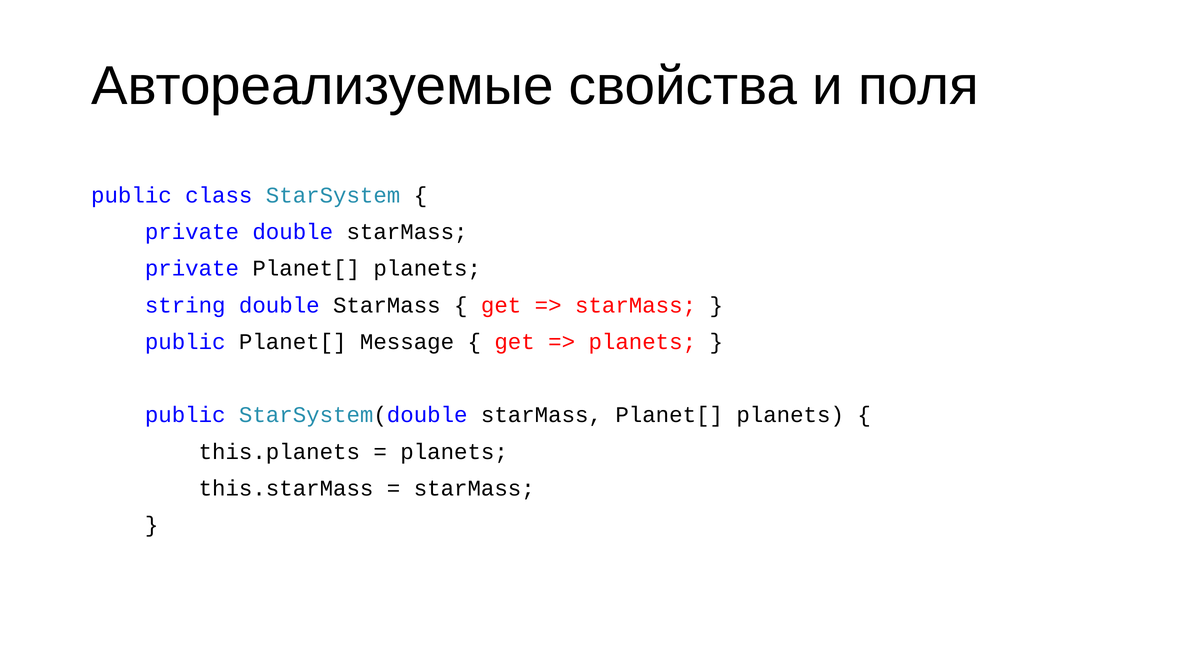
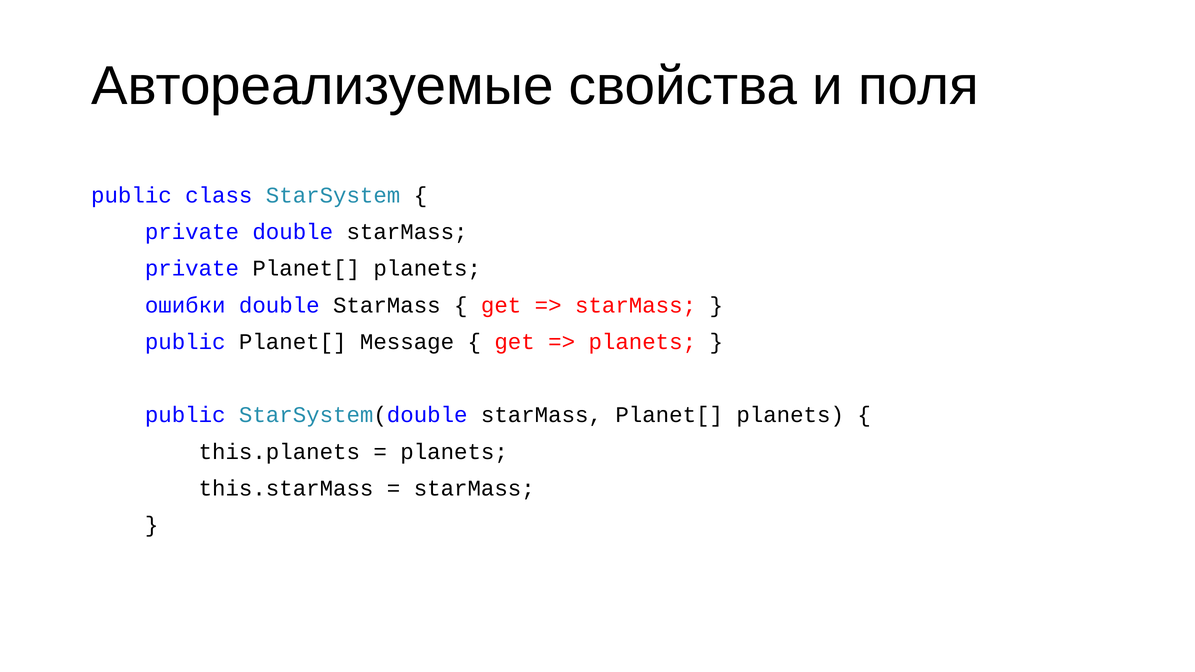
string: string -> ошибки
